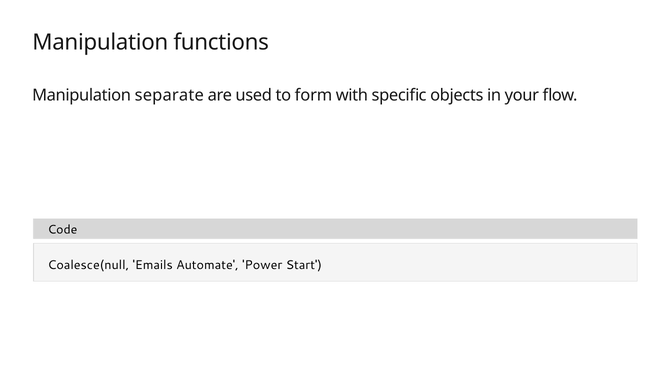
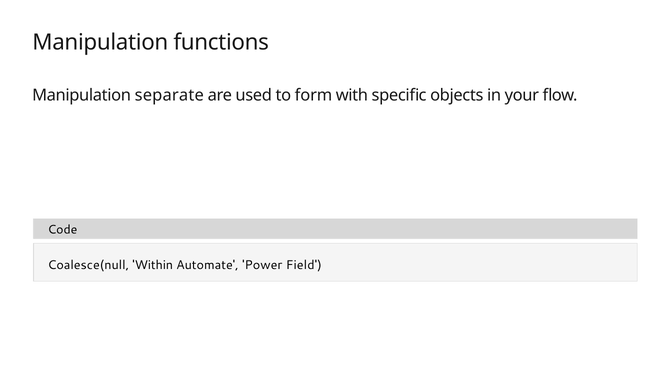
Emails: Emails -> Within
Start: Start -> Field
